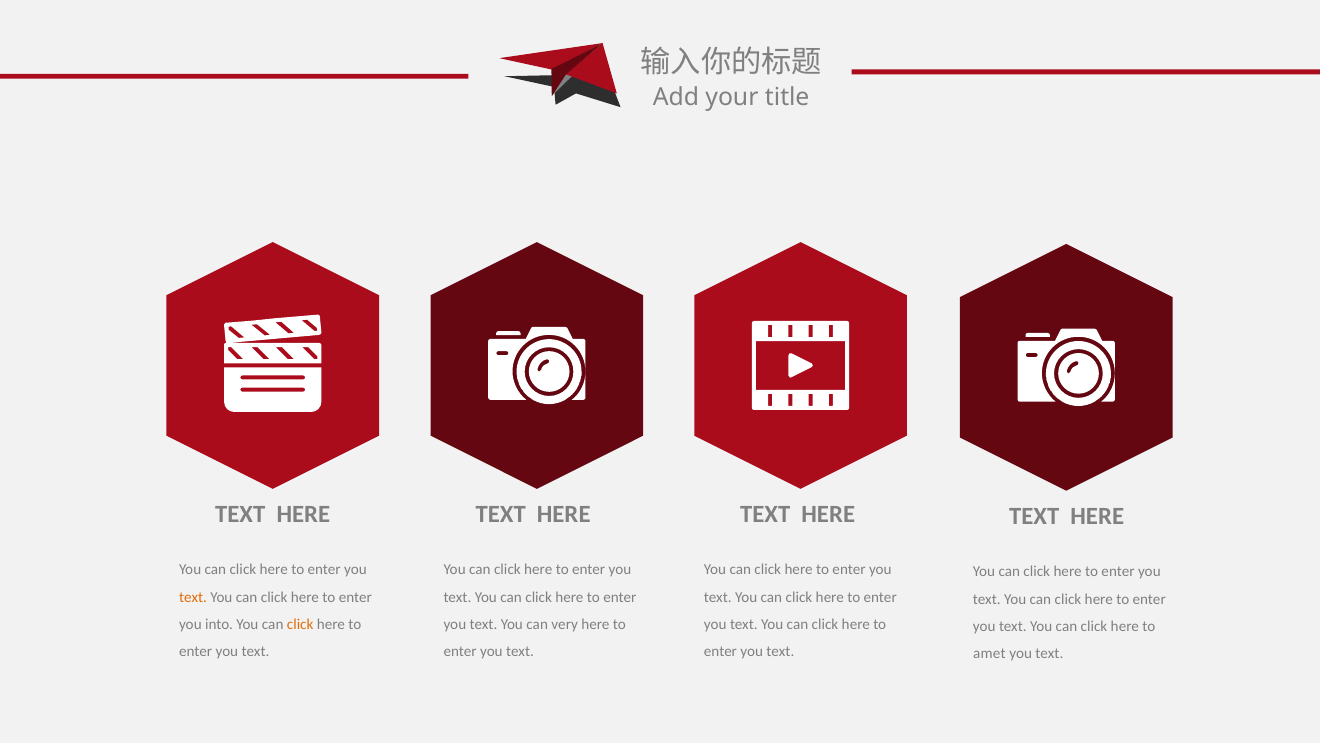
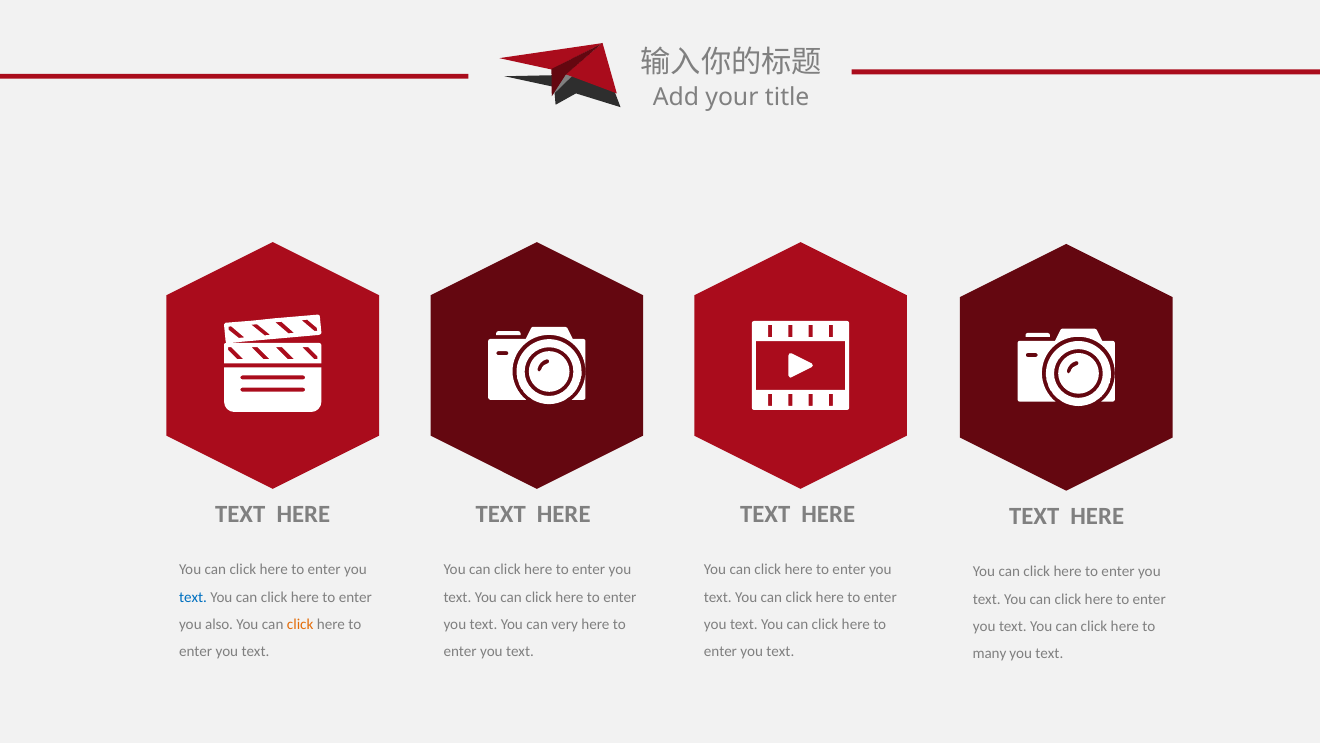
text at (193, 597) colour: orange -> blue
into: into -> also
amet: amet -> many
